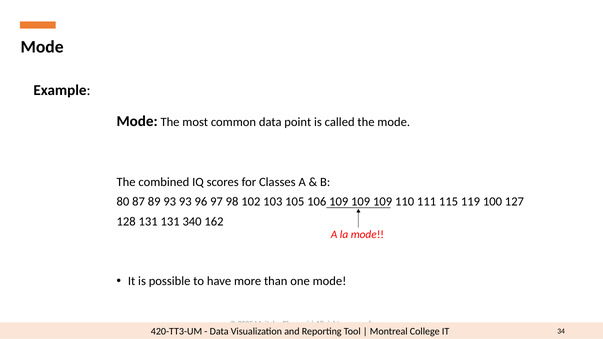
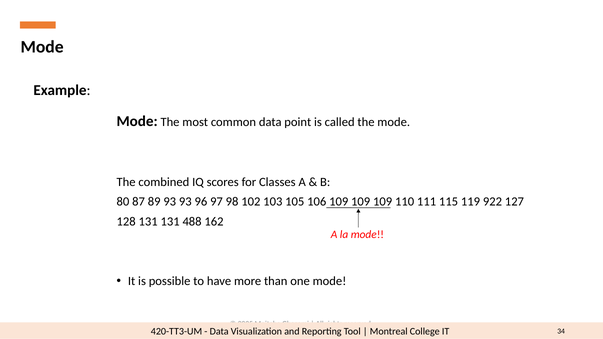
100: 100 -> 922
340: 340 -> 488
